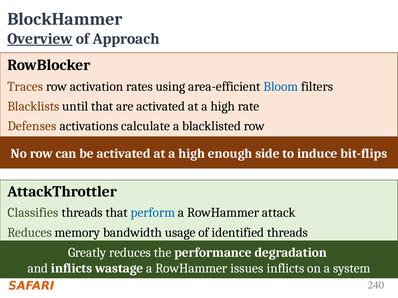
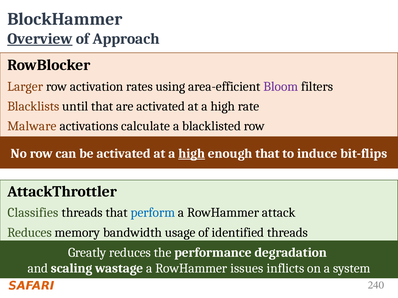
Traces: Traces -> Larger
Bloom colour: blue -> purple
Defenses: Defenses -> Malware
high at (192, 154) underline: none -> present
enough side: side -> that
and inflicts: inflicts -> scaling
